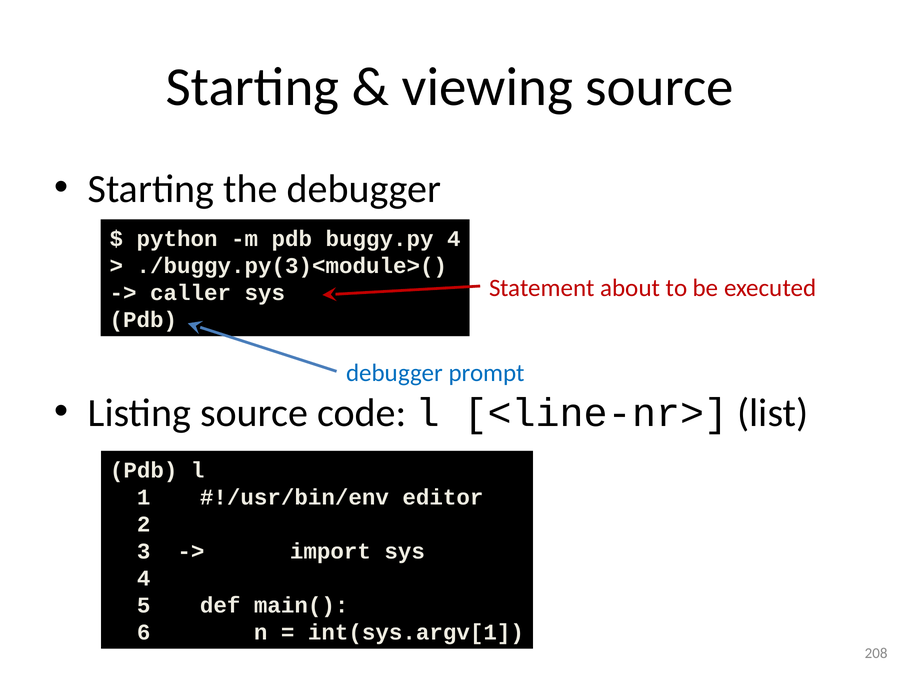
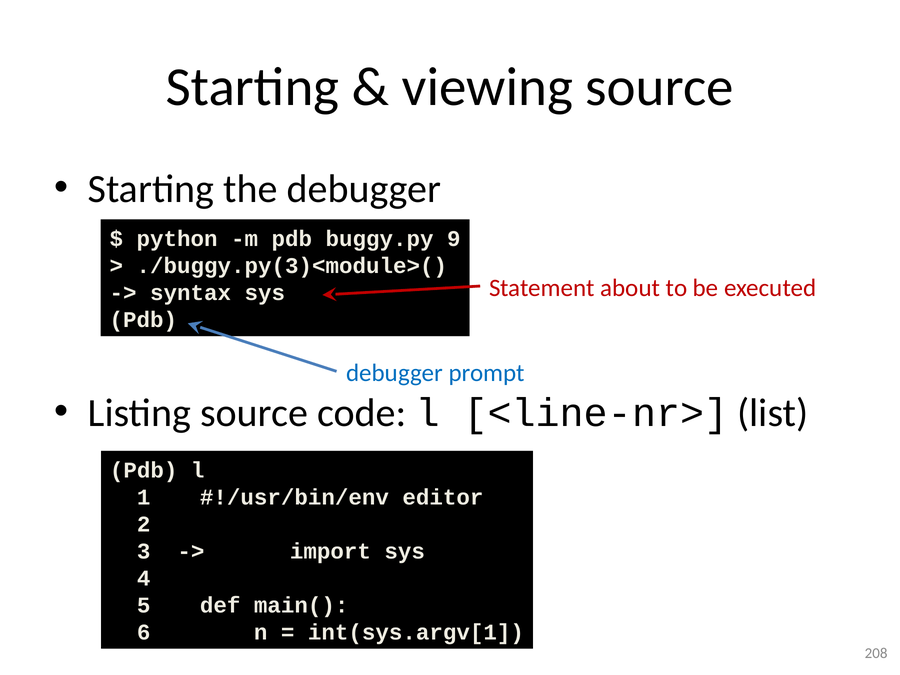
buggy.py 4: 4 -> 9
caller: caller -> syntax
